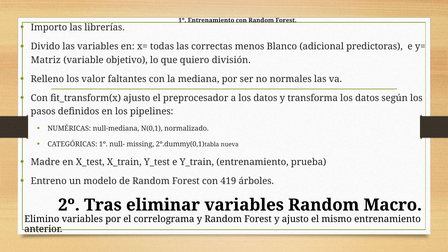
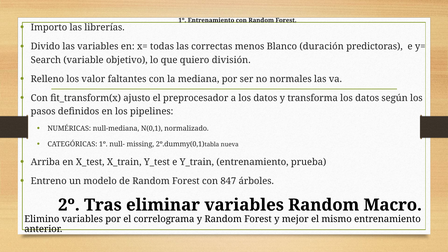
adicional: adicional -> duración
Matriz: Matriz -> Search
Madre: Madre -> Arriba
419: 419 -> 847
y ajusto: ajusto -> mejor
